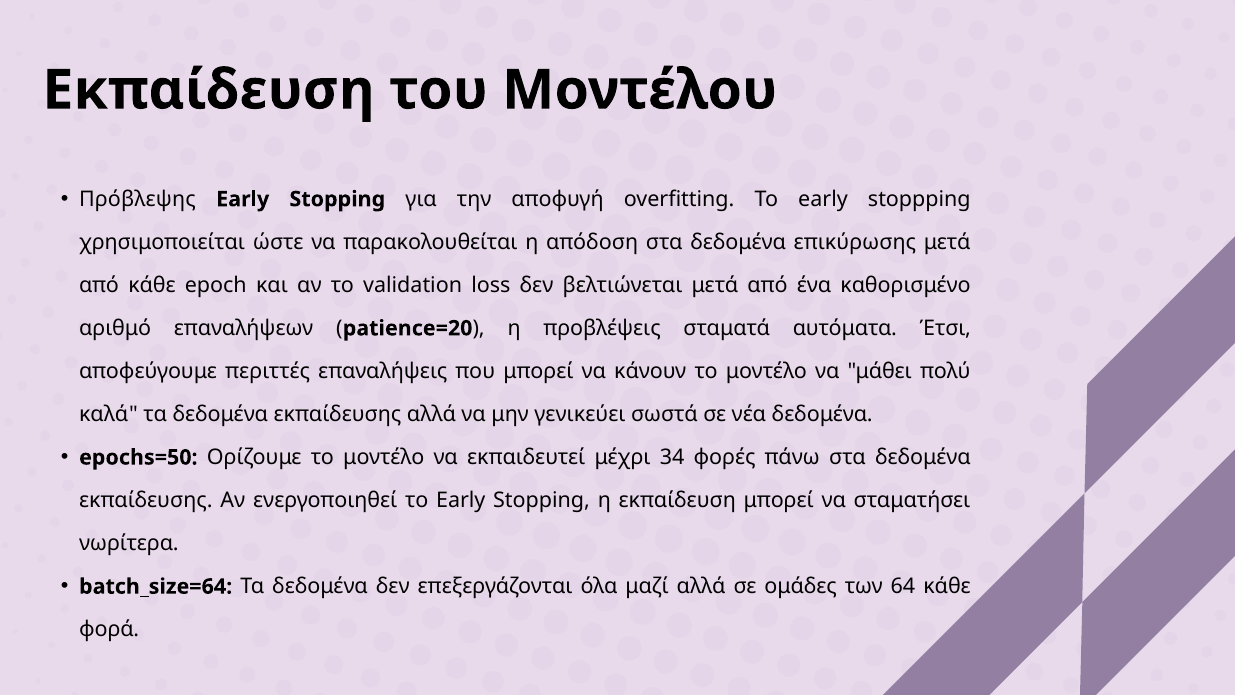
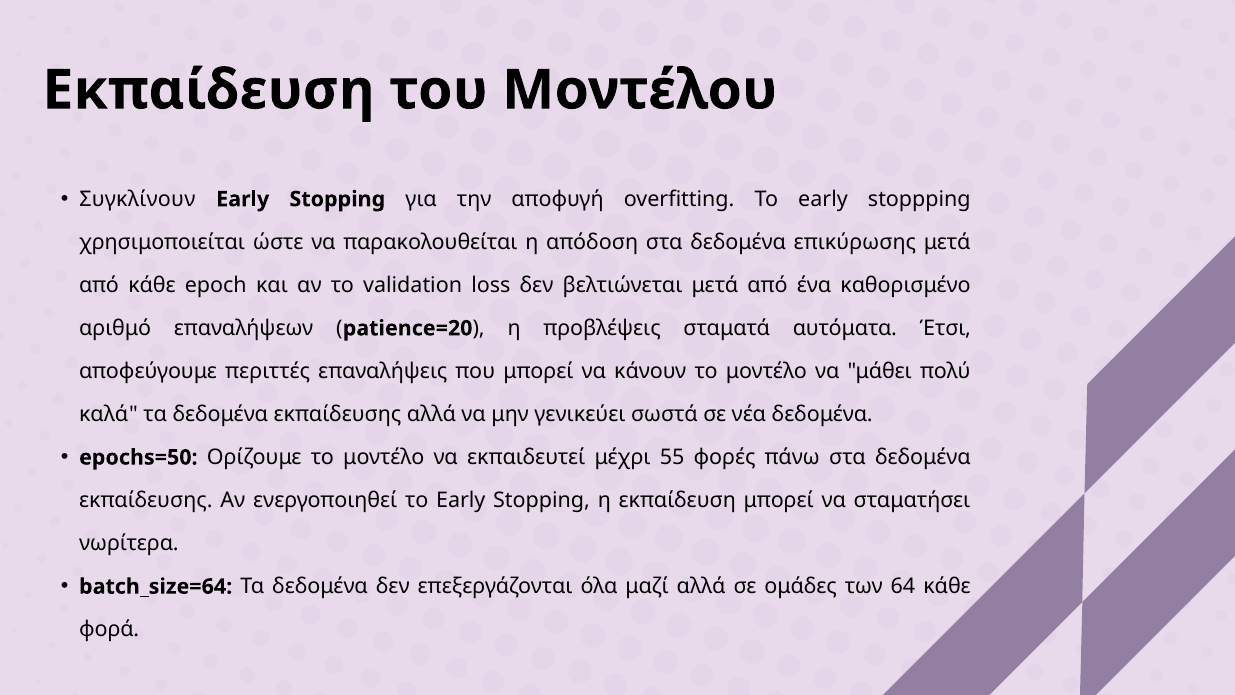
Πρόβλεψης: Πρόβλεψης -> Συγκλίνουν
34: 34 -> 55
